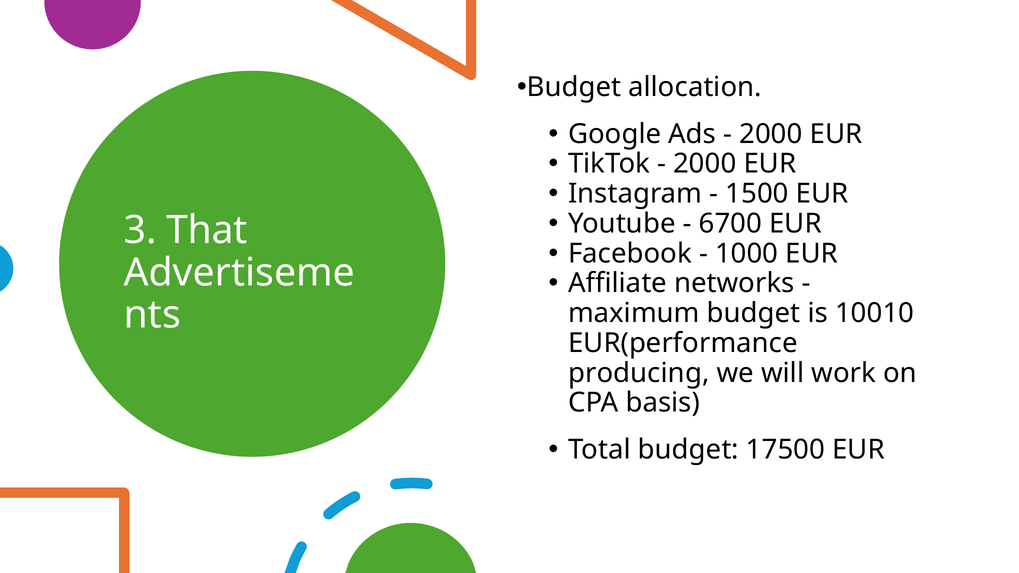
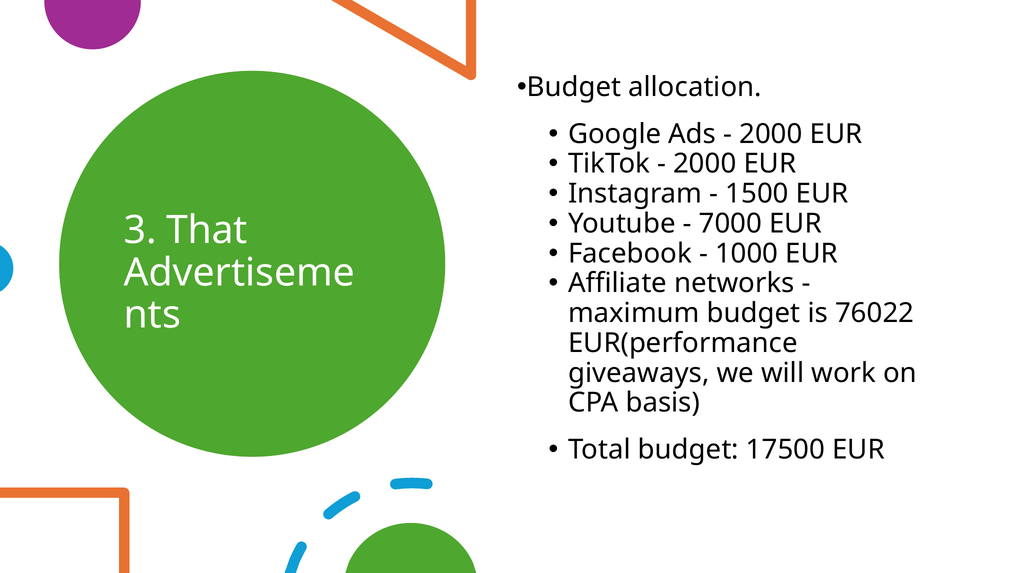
6700: 6700 -> 7000
10010: 10010 -> 76022
producing: producing -> giveaways
